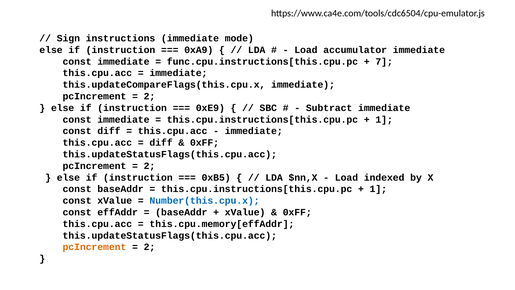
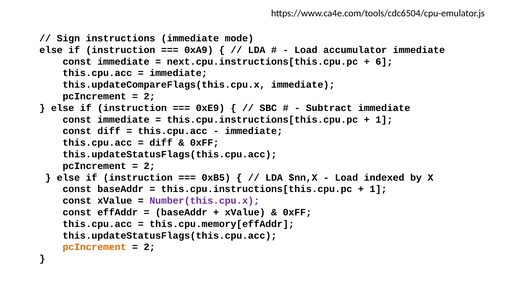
func.cpu.instructions[this.cpu.pc: func.cpu.instructions[this.cpu.pc -> next.cpu.instructions[this.cpu.pc
7: 7 -> 6
Number(this.cpu.x colour: blue -> purple
